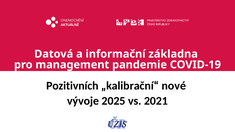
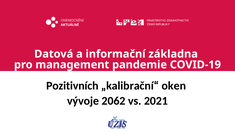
nové: nové -> oken
2025: 2025 -> 2062
